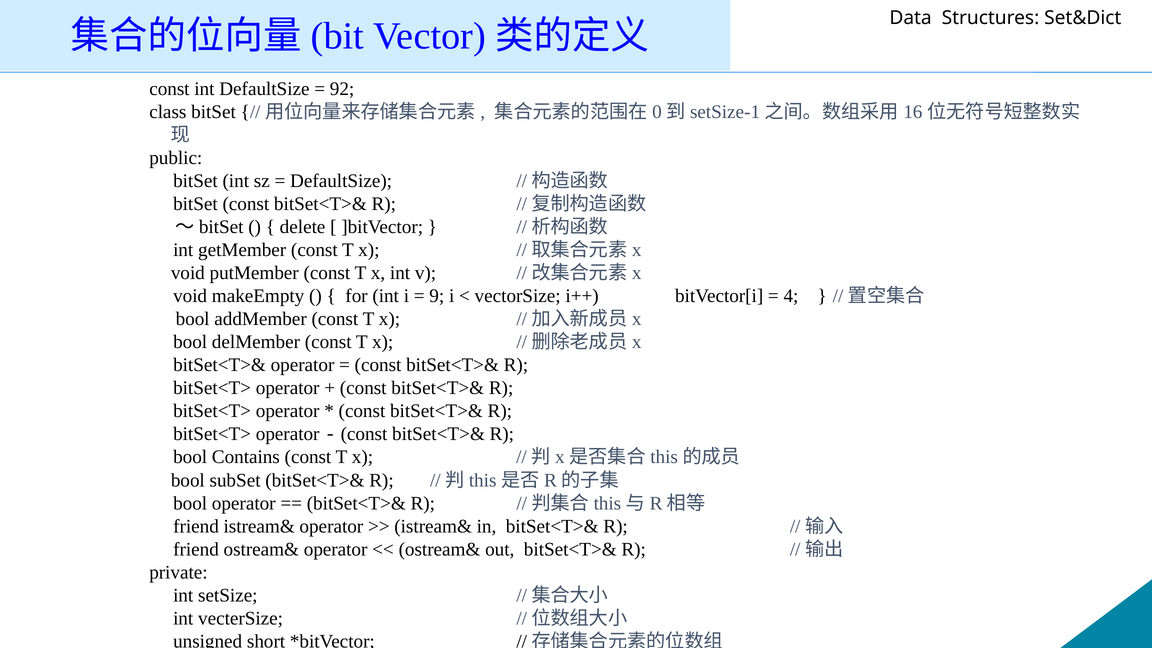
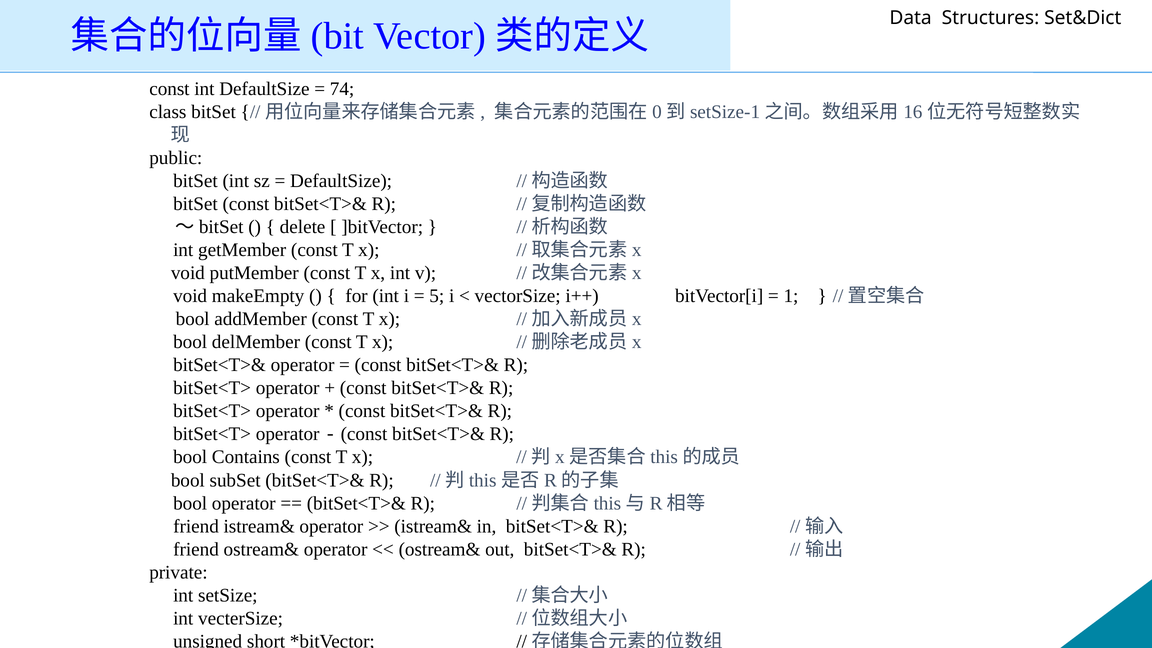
92: 92 -> 74
9: 9 -> 5
4: 4 -> 1
